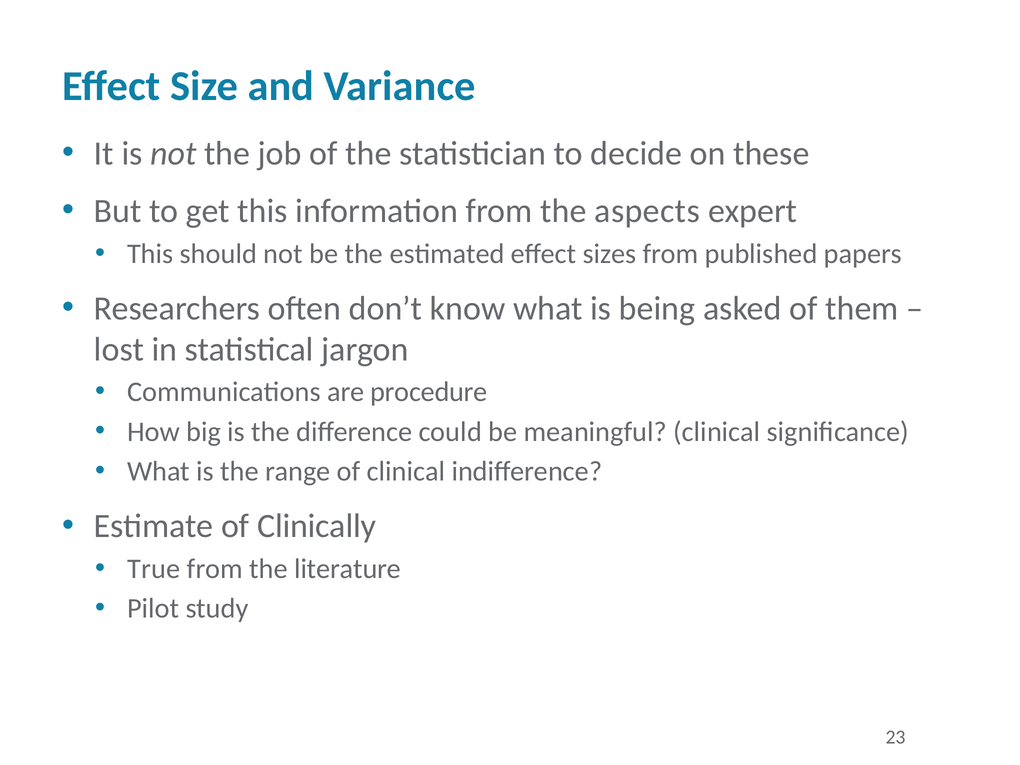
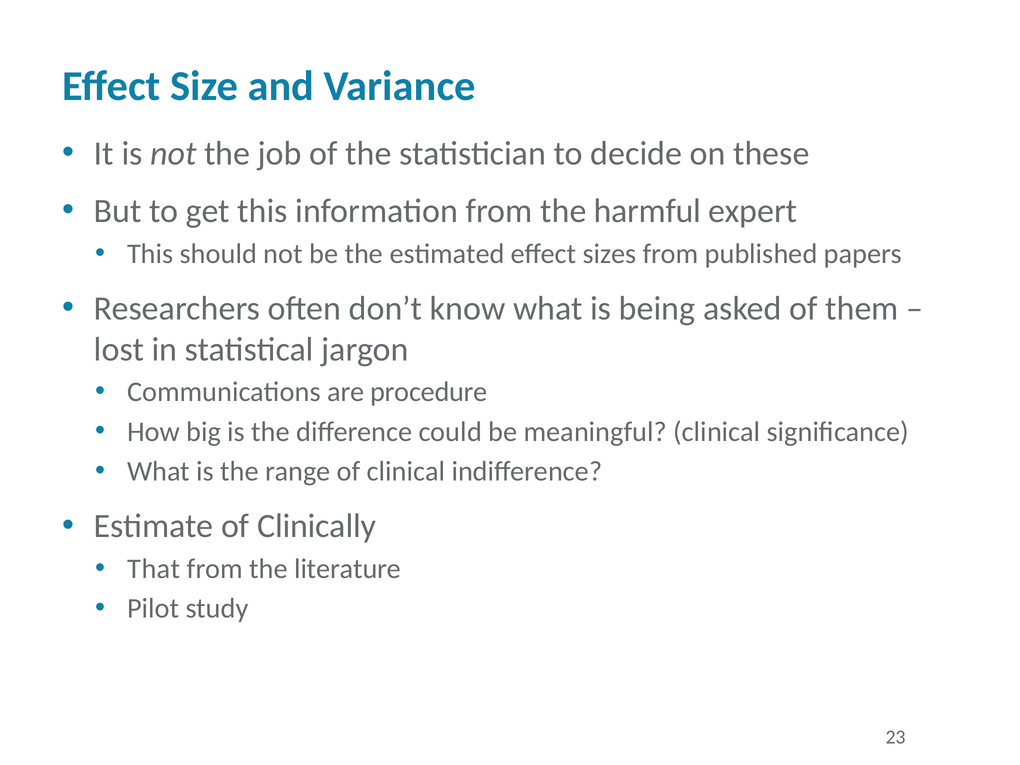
aspects: aspects -> harmful
True: True -> That
